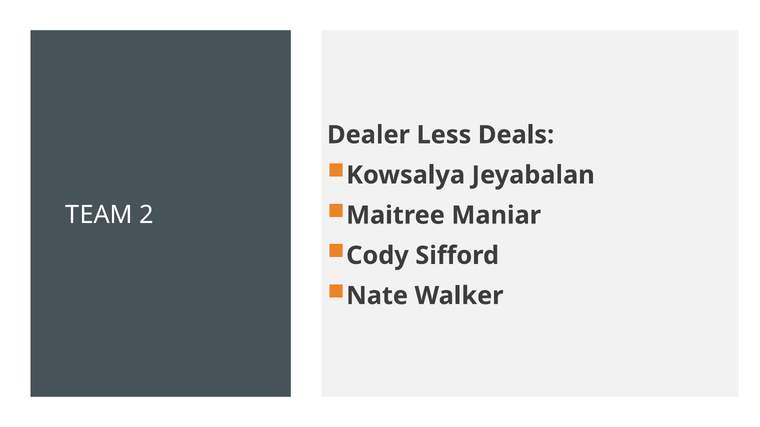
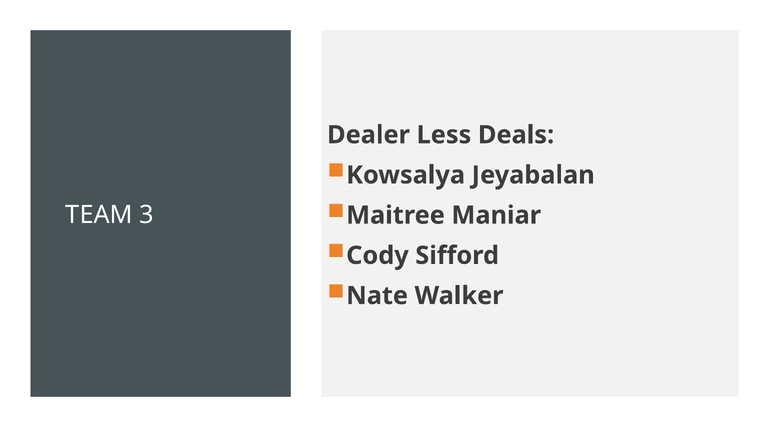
TEAM 2: 2 -> 3
